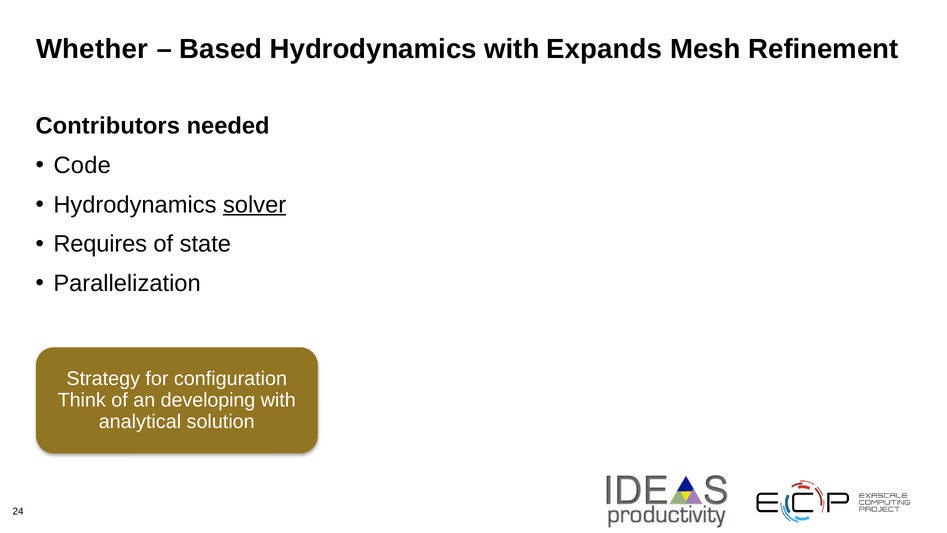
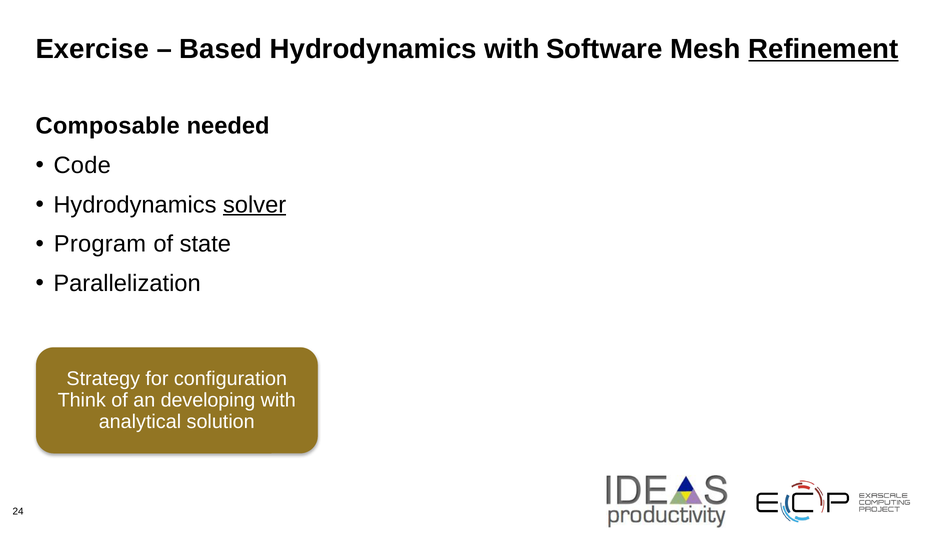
Whether: Whether -> Exercise
Expands: Expands -> Software
Refinement underline: none -> present
Contributors: Contributors -> Composable
Requires: Requires -> Program
